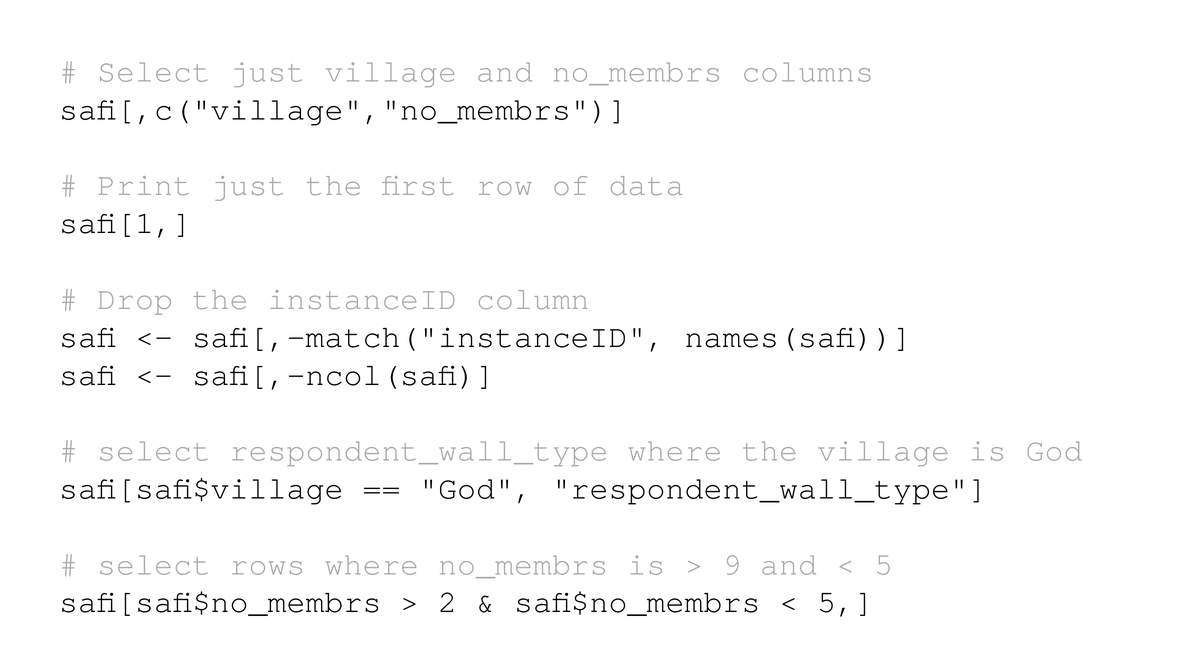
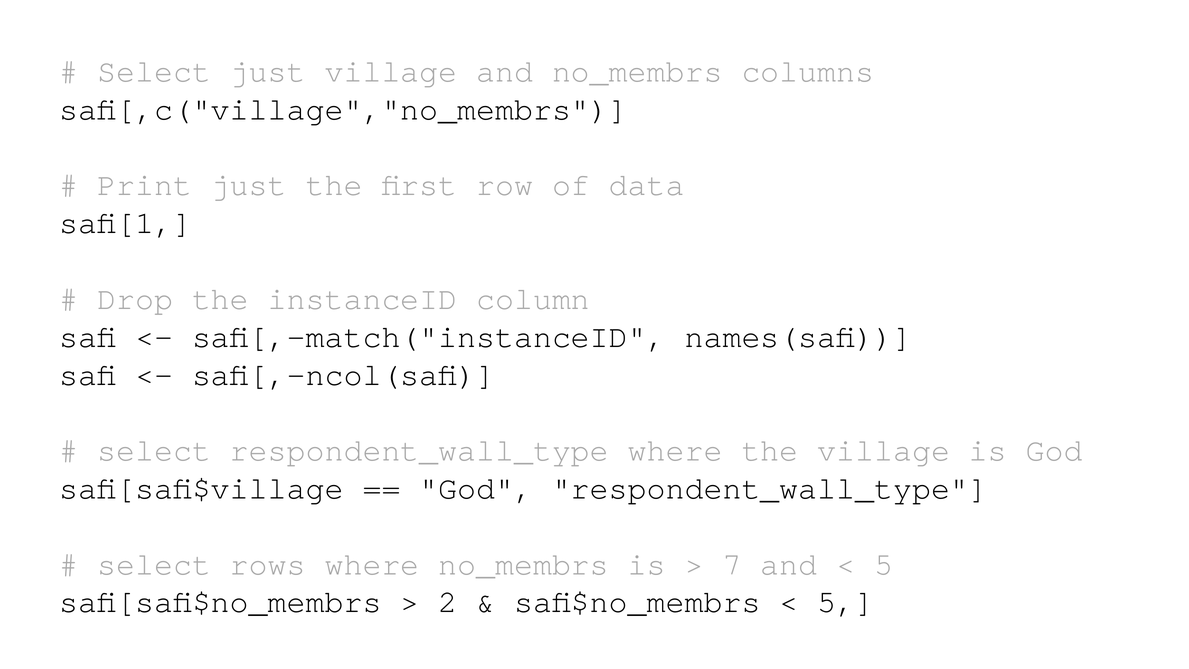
9: 9 -> 7
